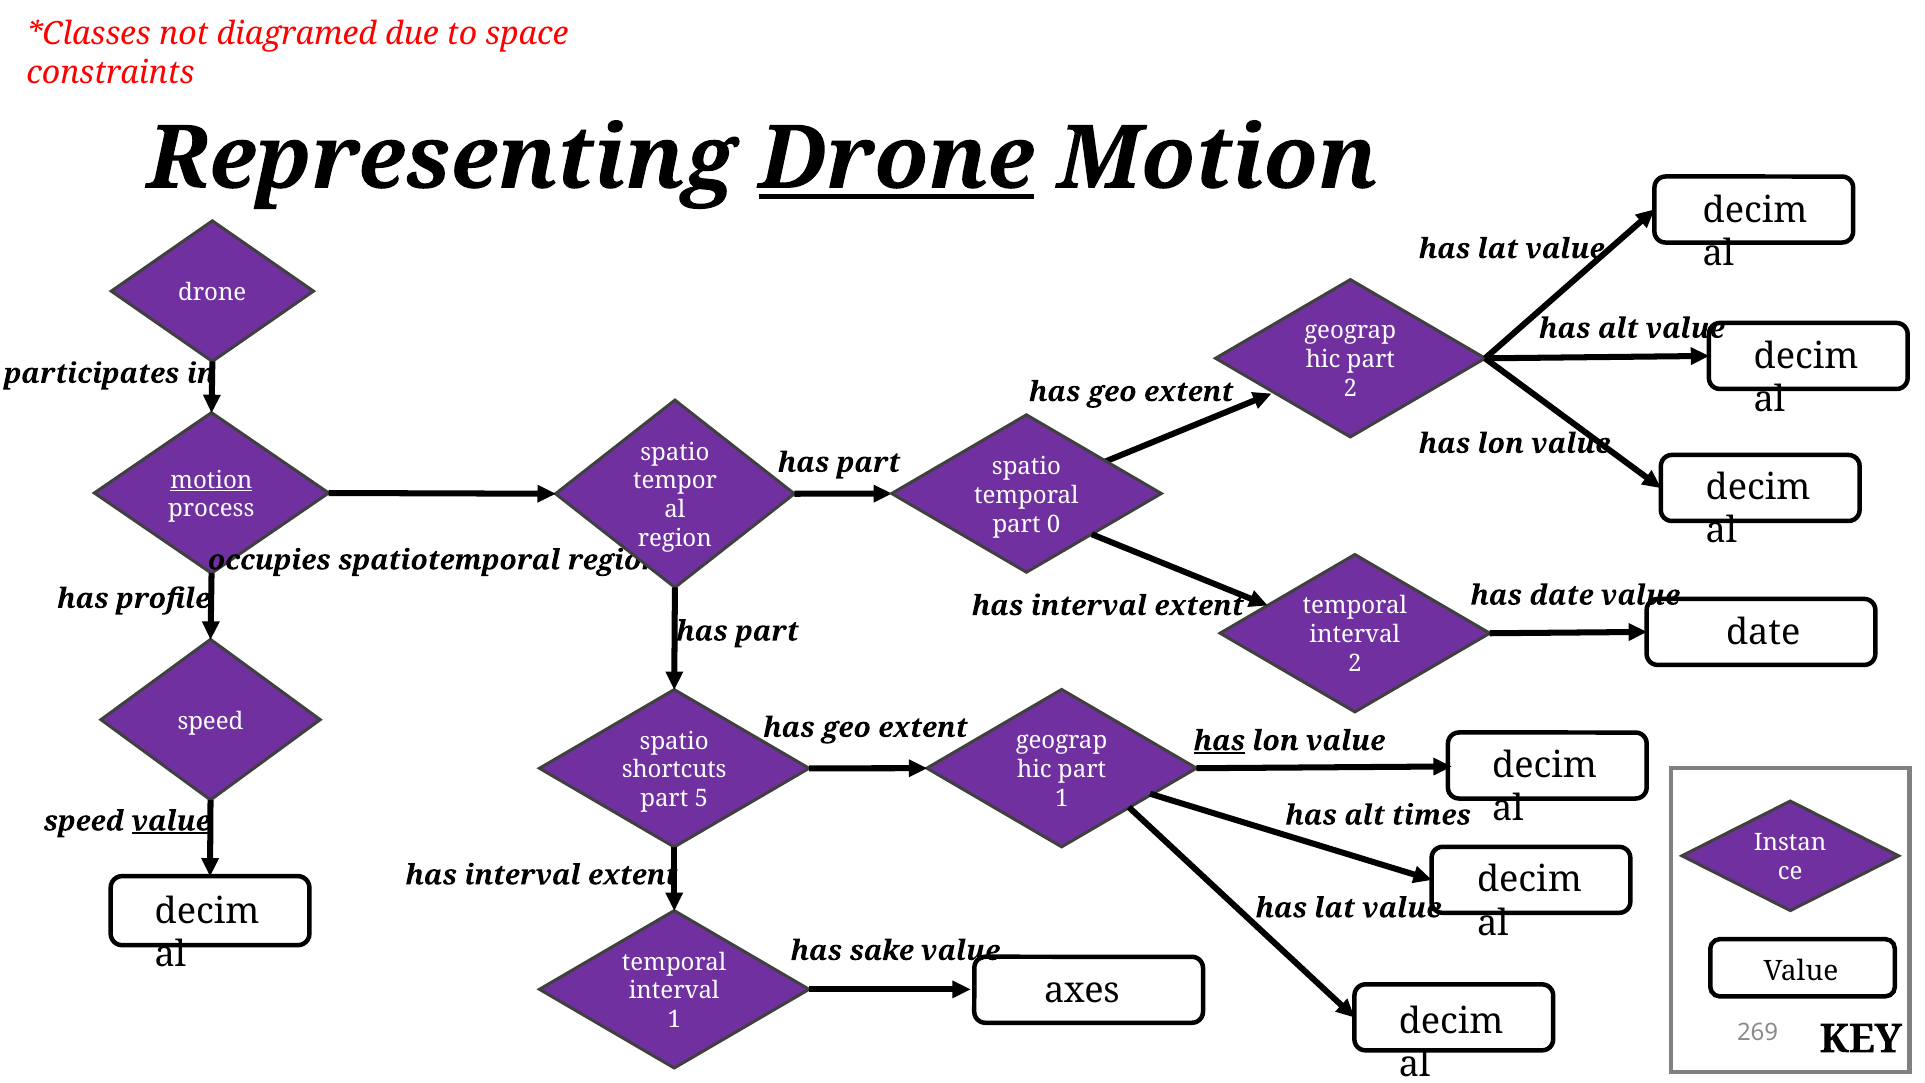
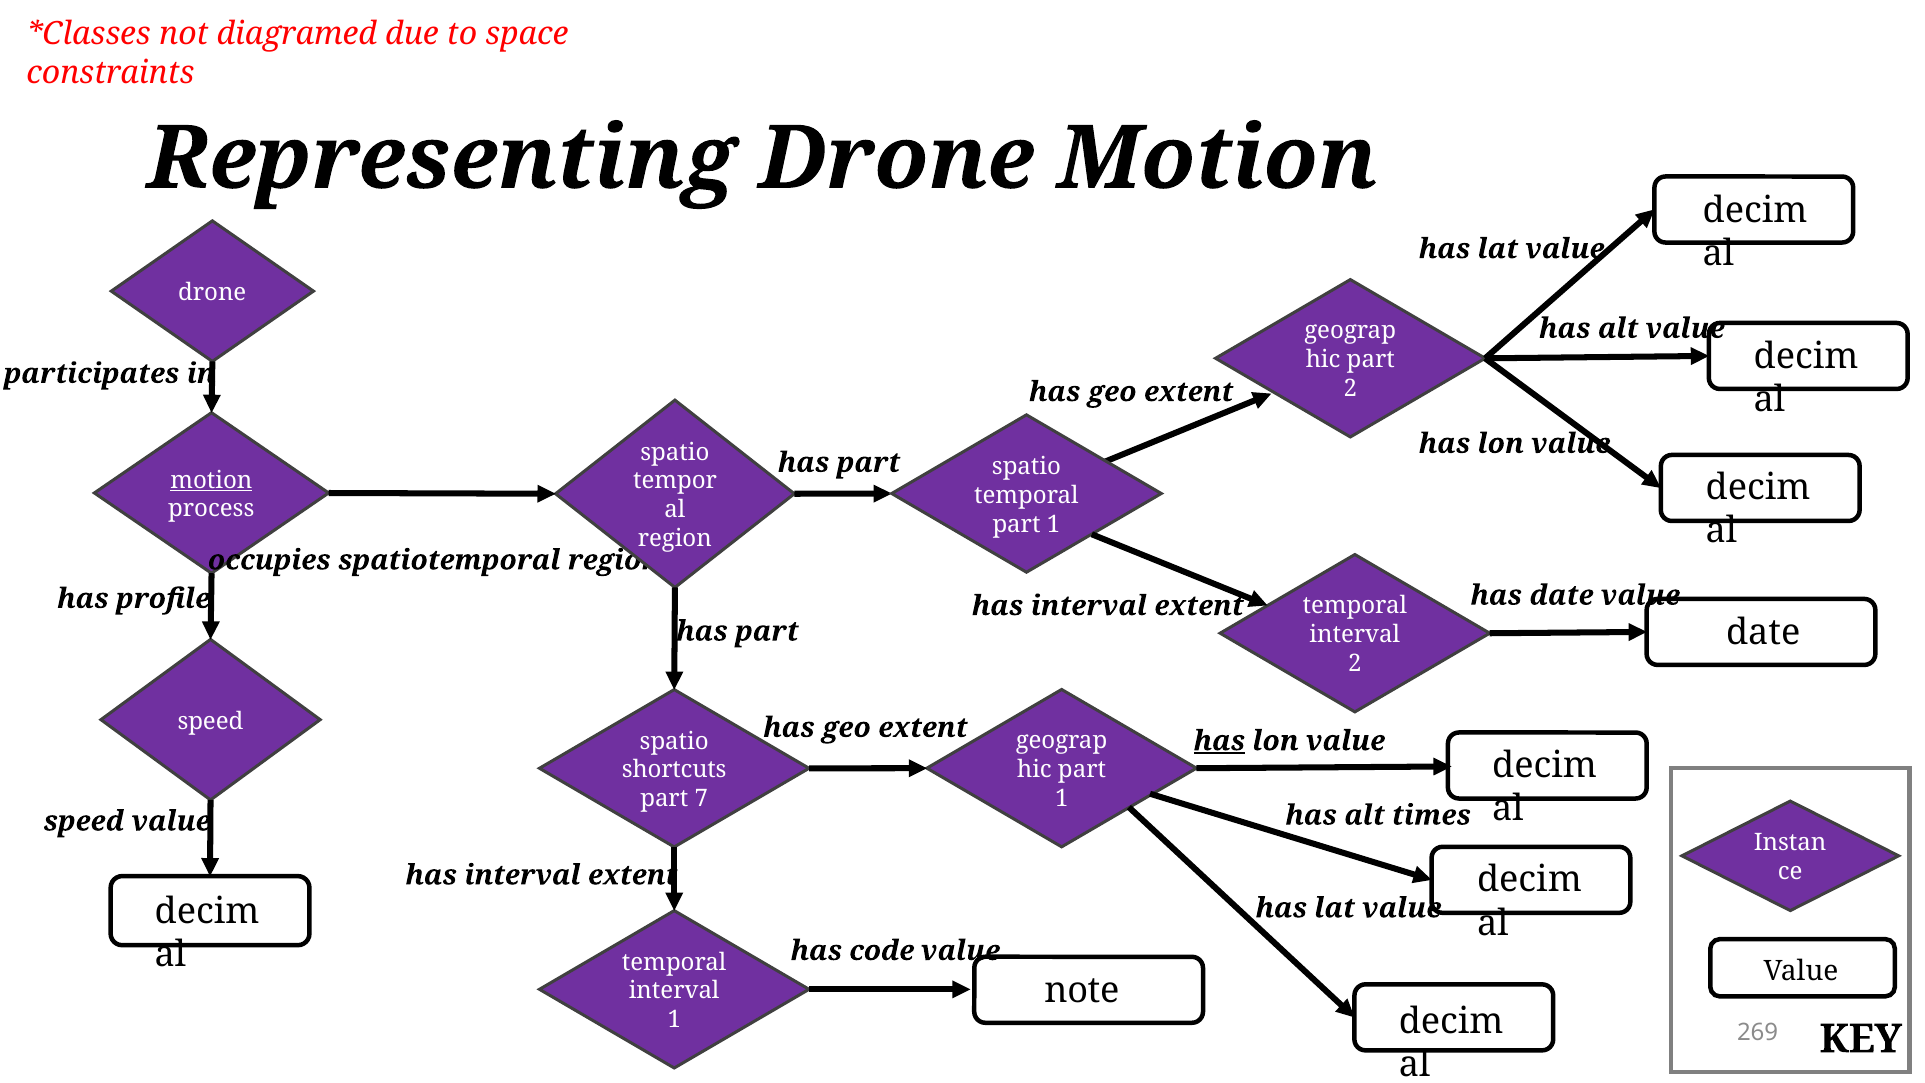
Drone at (896, 159) underline: present -> none
0 at (1054, 524): 0 -> 1
5: 5 -> 7
value at (171, 821) underline: present -> none
sake: sake -> code
axes: axes -> note
